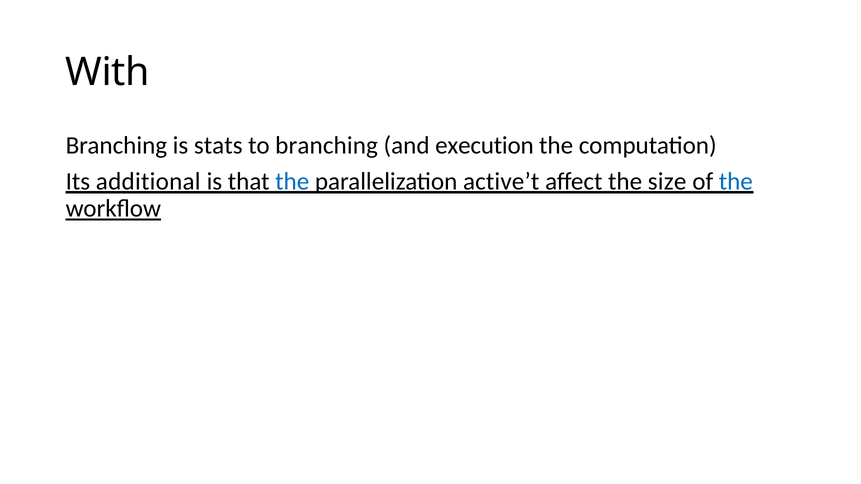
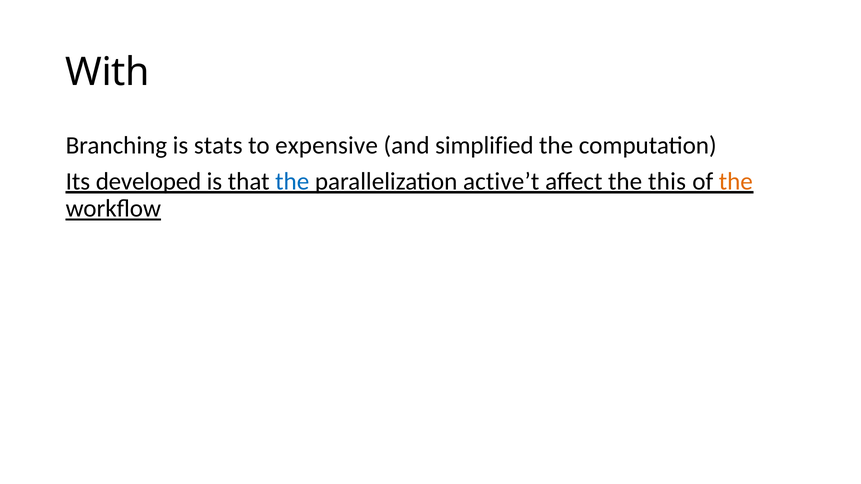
to branching: branching -> expensive
execution: execution -> simplified
additional: additional -> developed
size: size -> this
the at (736, 182) colour: blue -> orange
